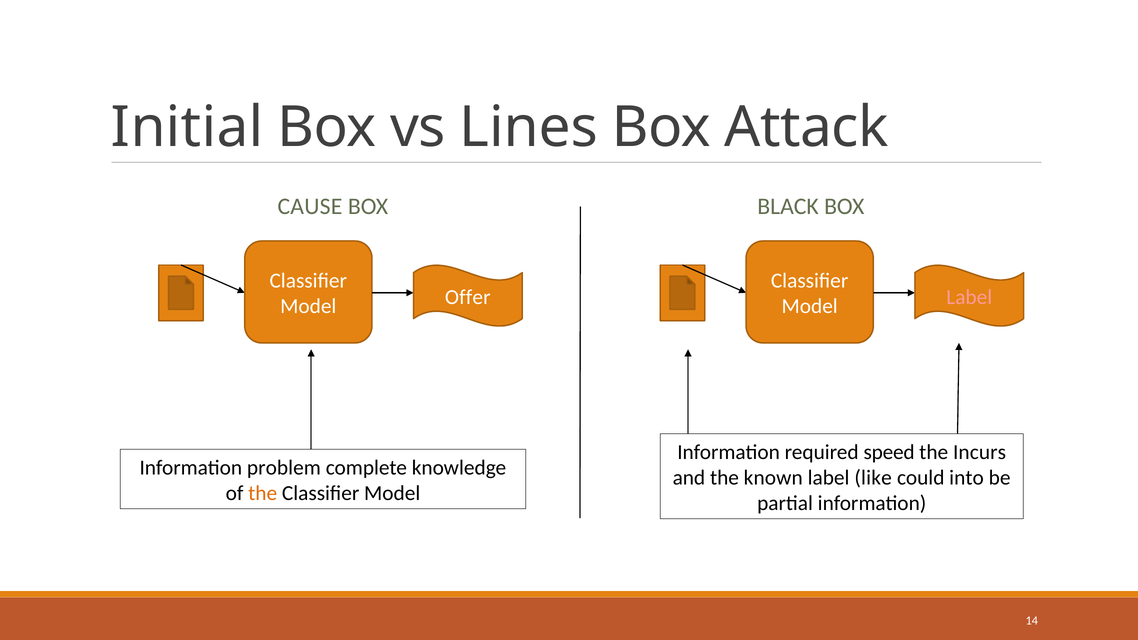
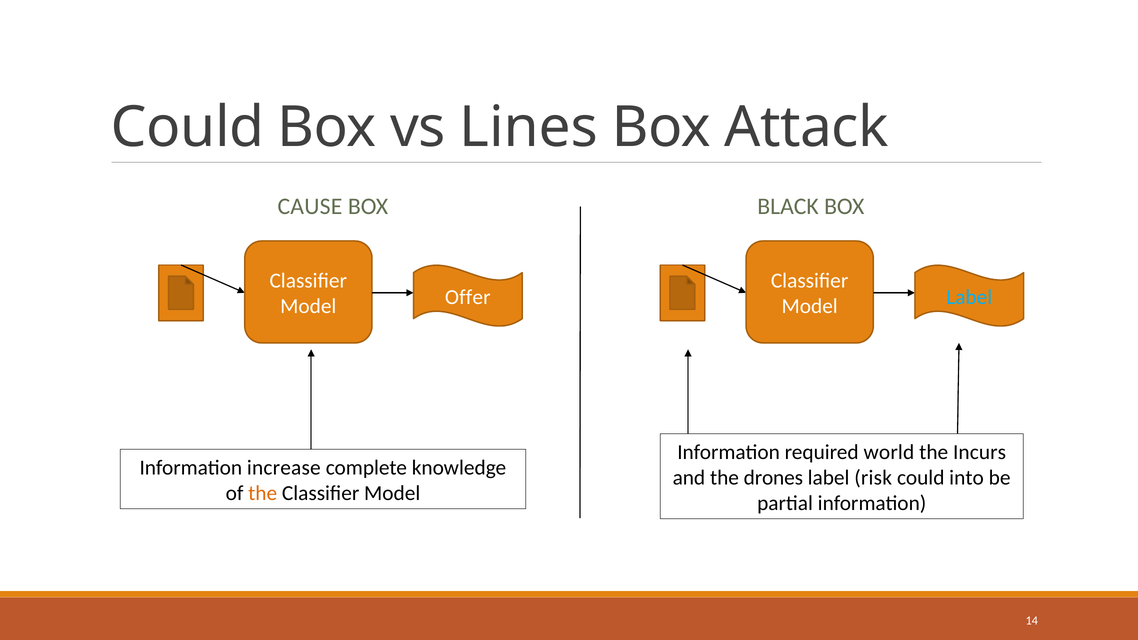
Initial at (187, 127): Initial -> Could
Label at (969, 297) colour: pink -> light blue
speed: speed -> world
problem: problem -> increase
known: known -> drones
like: like -> risk
